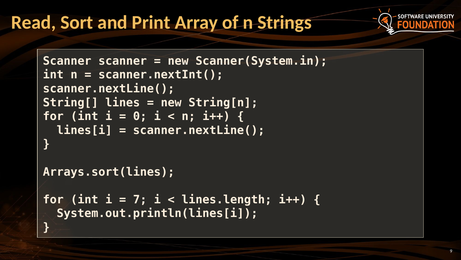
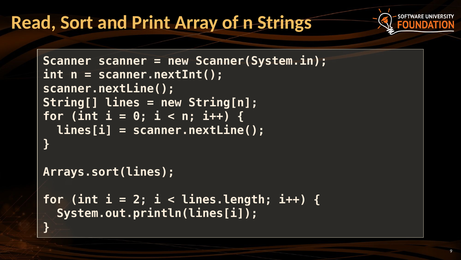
7: 7 -> 2
